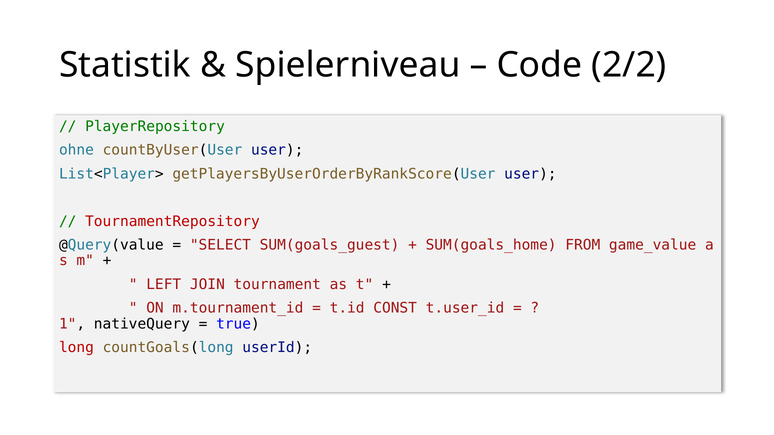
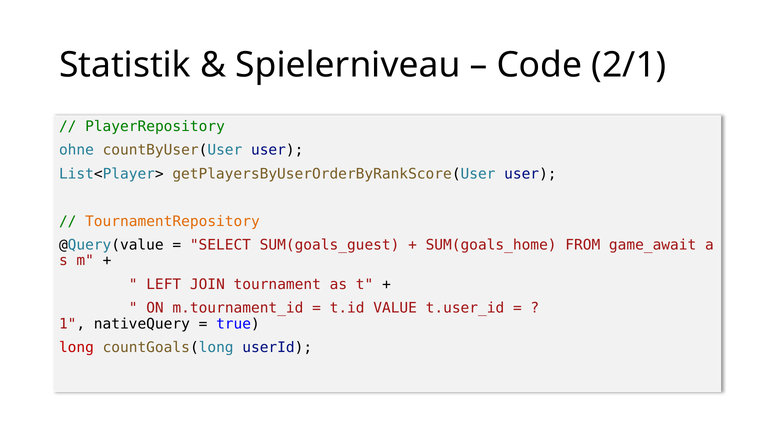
2/2: 2/2 -> 2/1
TournamentRepository colour: red -> orange
game_value: game_value -> game_await
CONST: CONST -> VALUE
